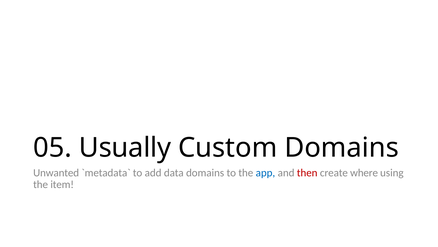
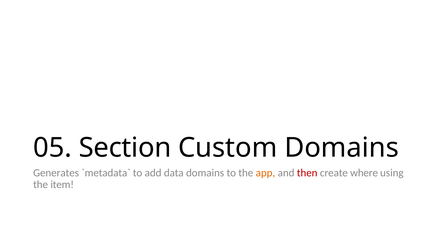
Usually: Usually -> Section
Unwanted: Unwanted -> Generates
app colour: blue -> orange
